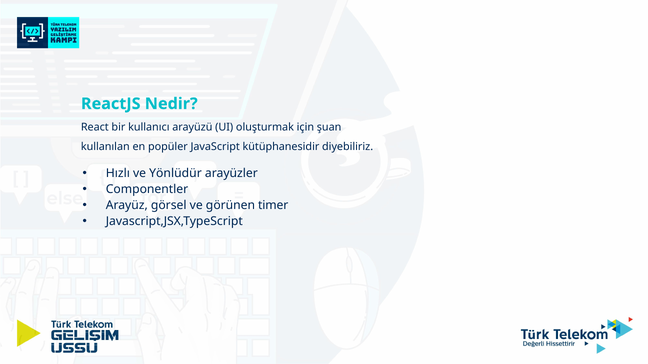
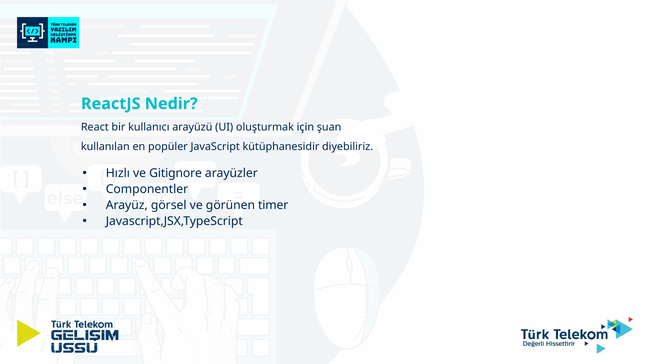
Yönlüdür: Yönlüdür -> Gitignore
